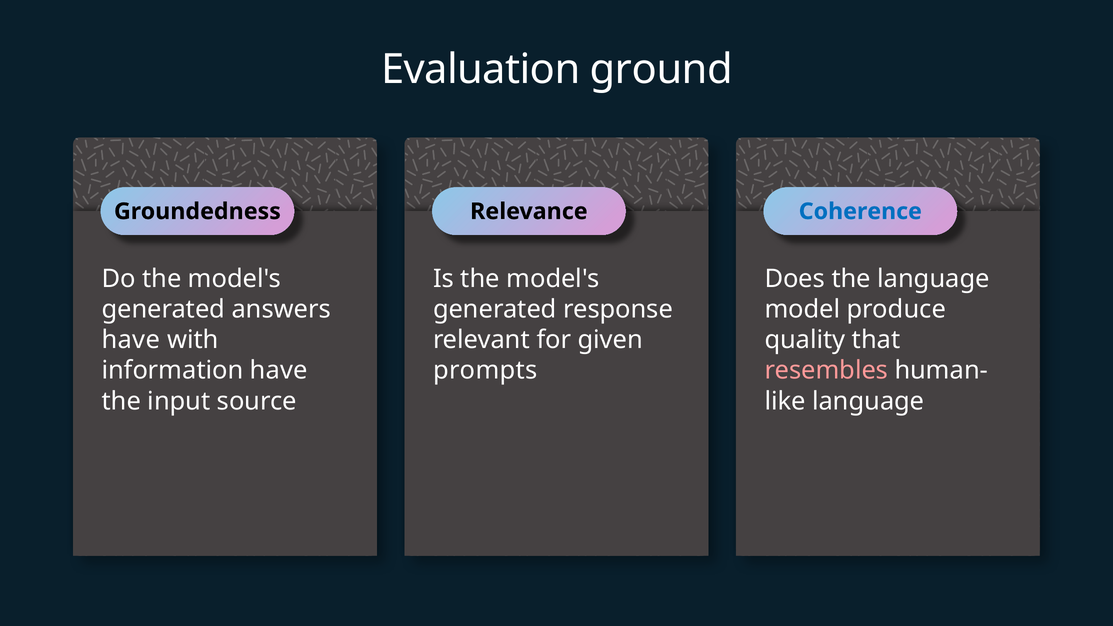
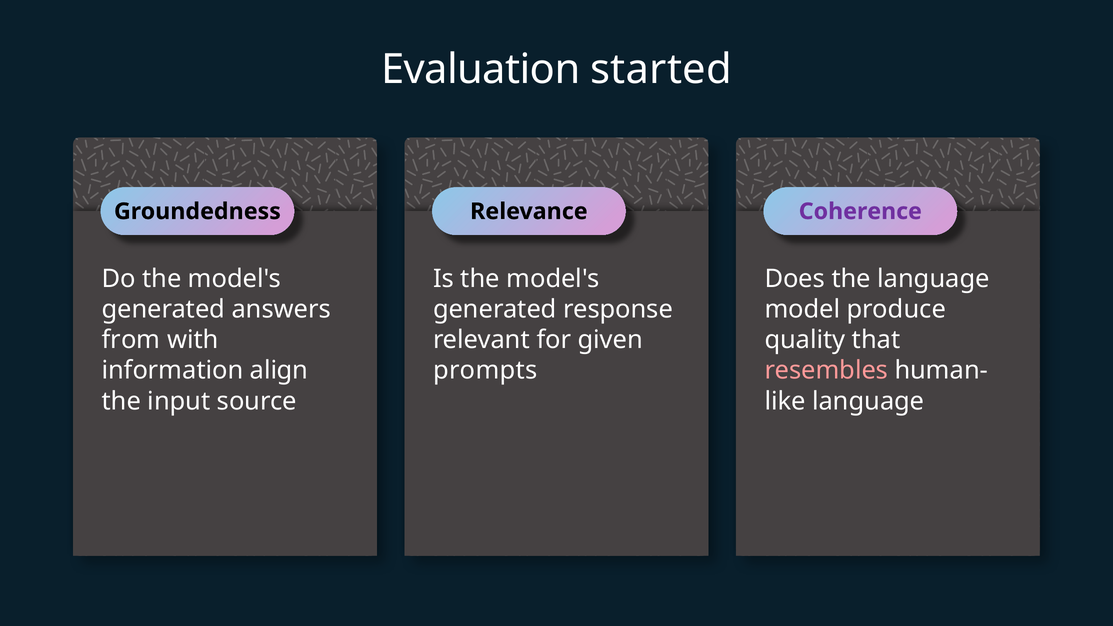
ground: ground -> started
Coherence colour: blue -> purple
have at (131, 340): have -> from
information have: have -> align
